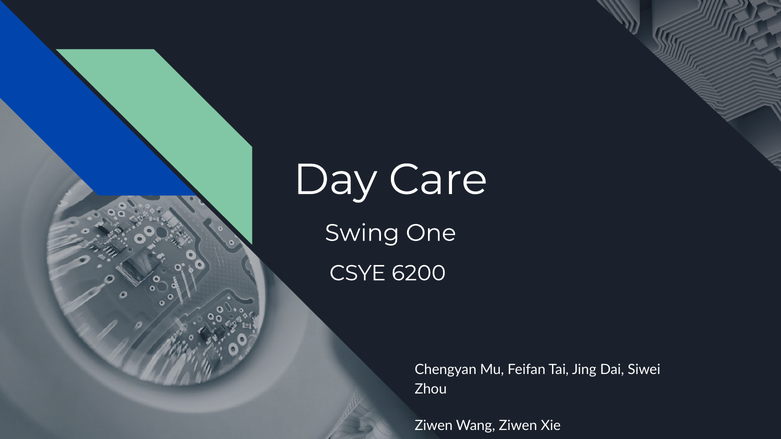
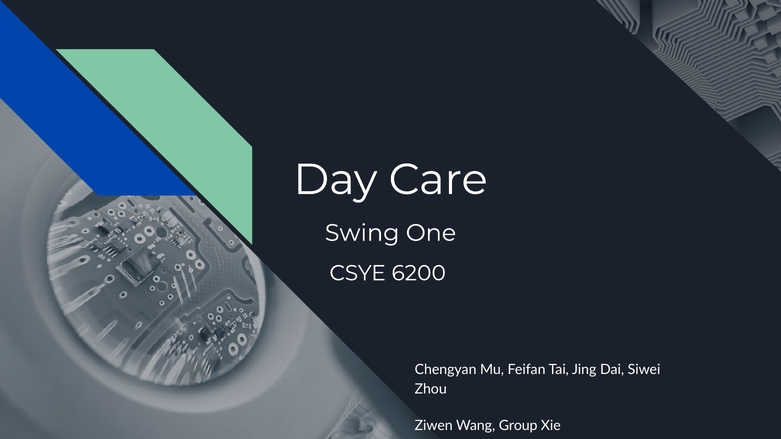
Wang Ziwen: Ziwen -> Group
